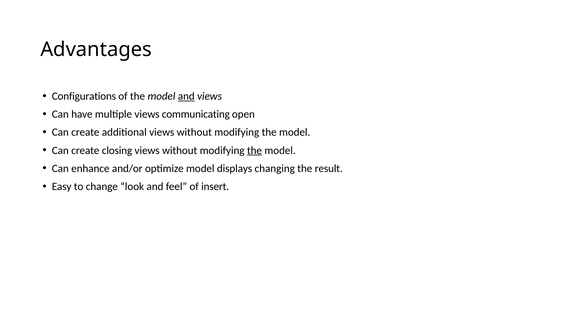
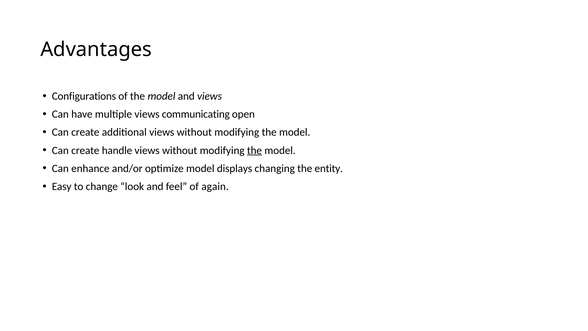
and at (186, 96) underline: present -> none
closing: closing -> handle
result: result -> entity
insert: insert -> again
